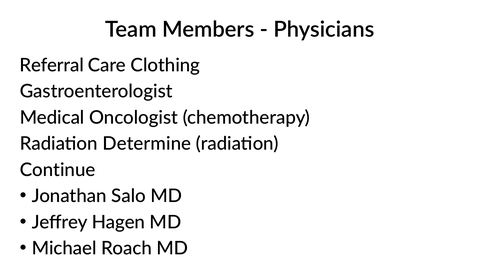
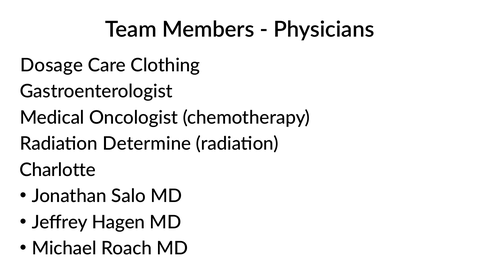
Referral: Referral -> Dosage
Continue: Continue -> Charlotte
